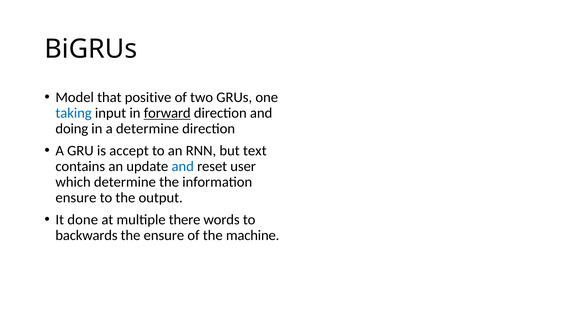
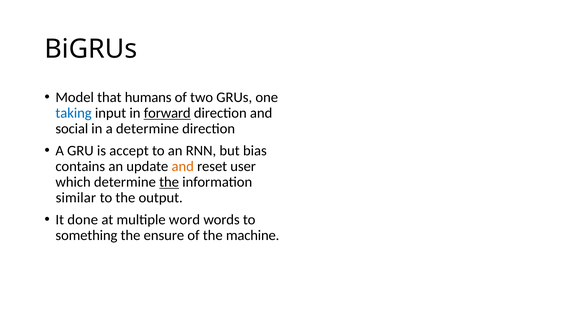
positive: positive -> humans
doing: doing -> social
text: text -> bias
and at (183, 167) colour: blue -> orange
the at (169, 182) underline: none -> present
ensure at (76, 198): ensure -> similar
there: there -> word
backwards: backwards -> something
